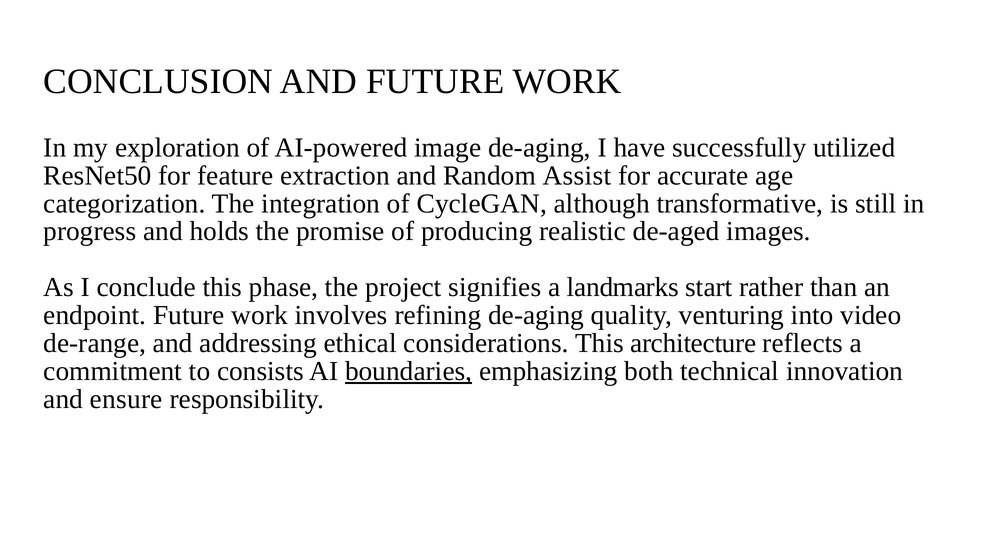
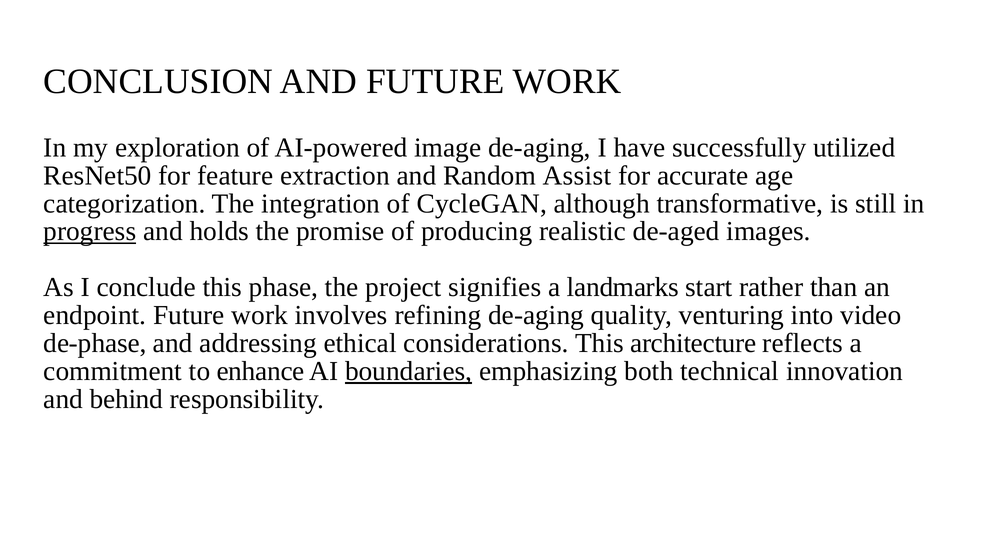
progress underline: none -> present
de-range: de-range -> de-phase
consists: consists -> enhance
ensure: ensure -> behind
